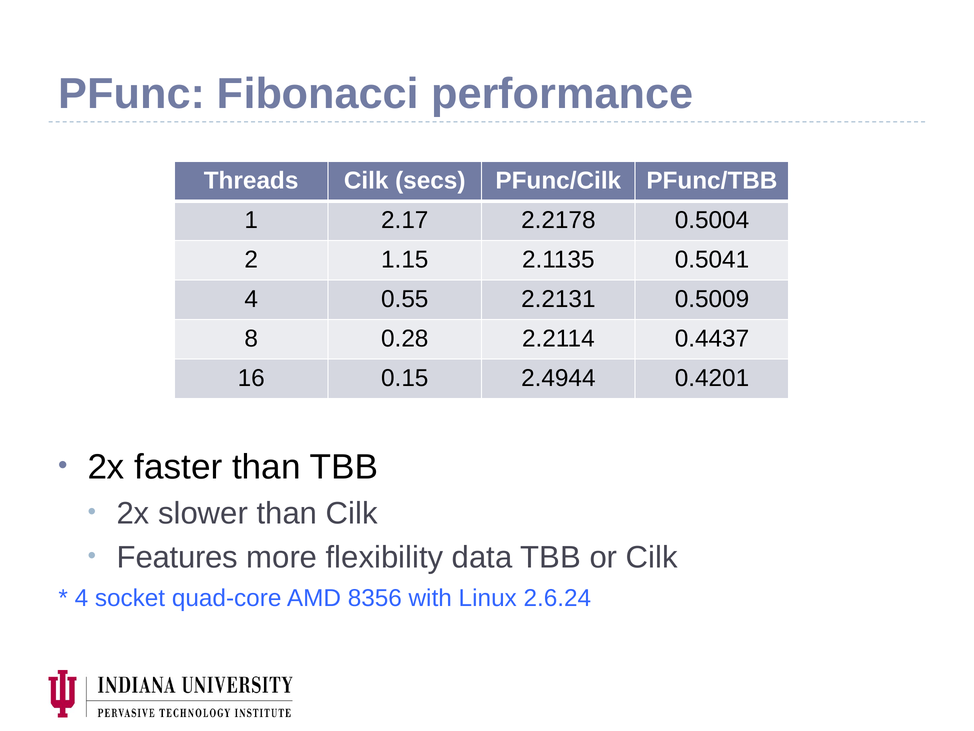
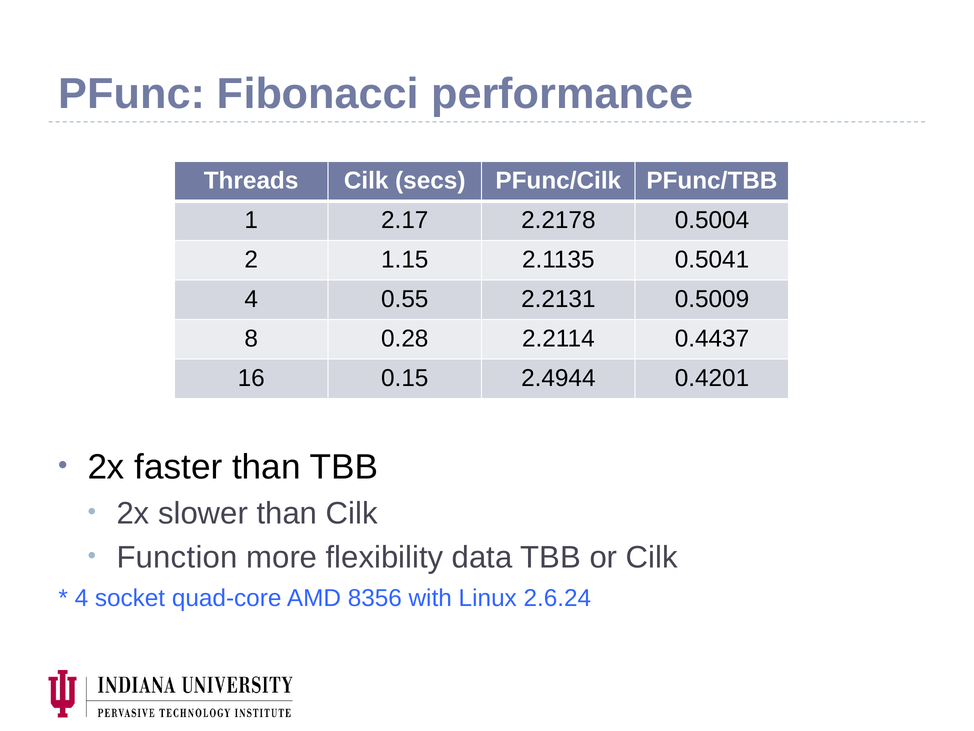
Features: Features -> Function
